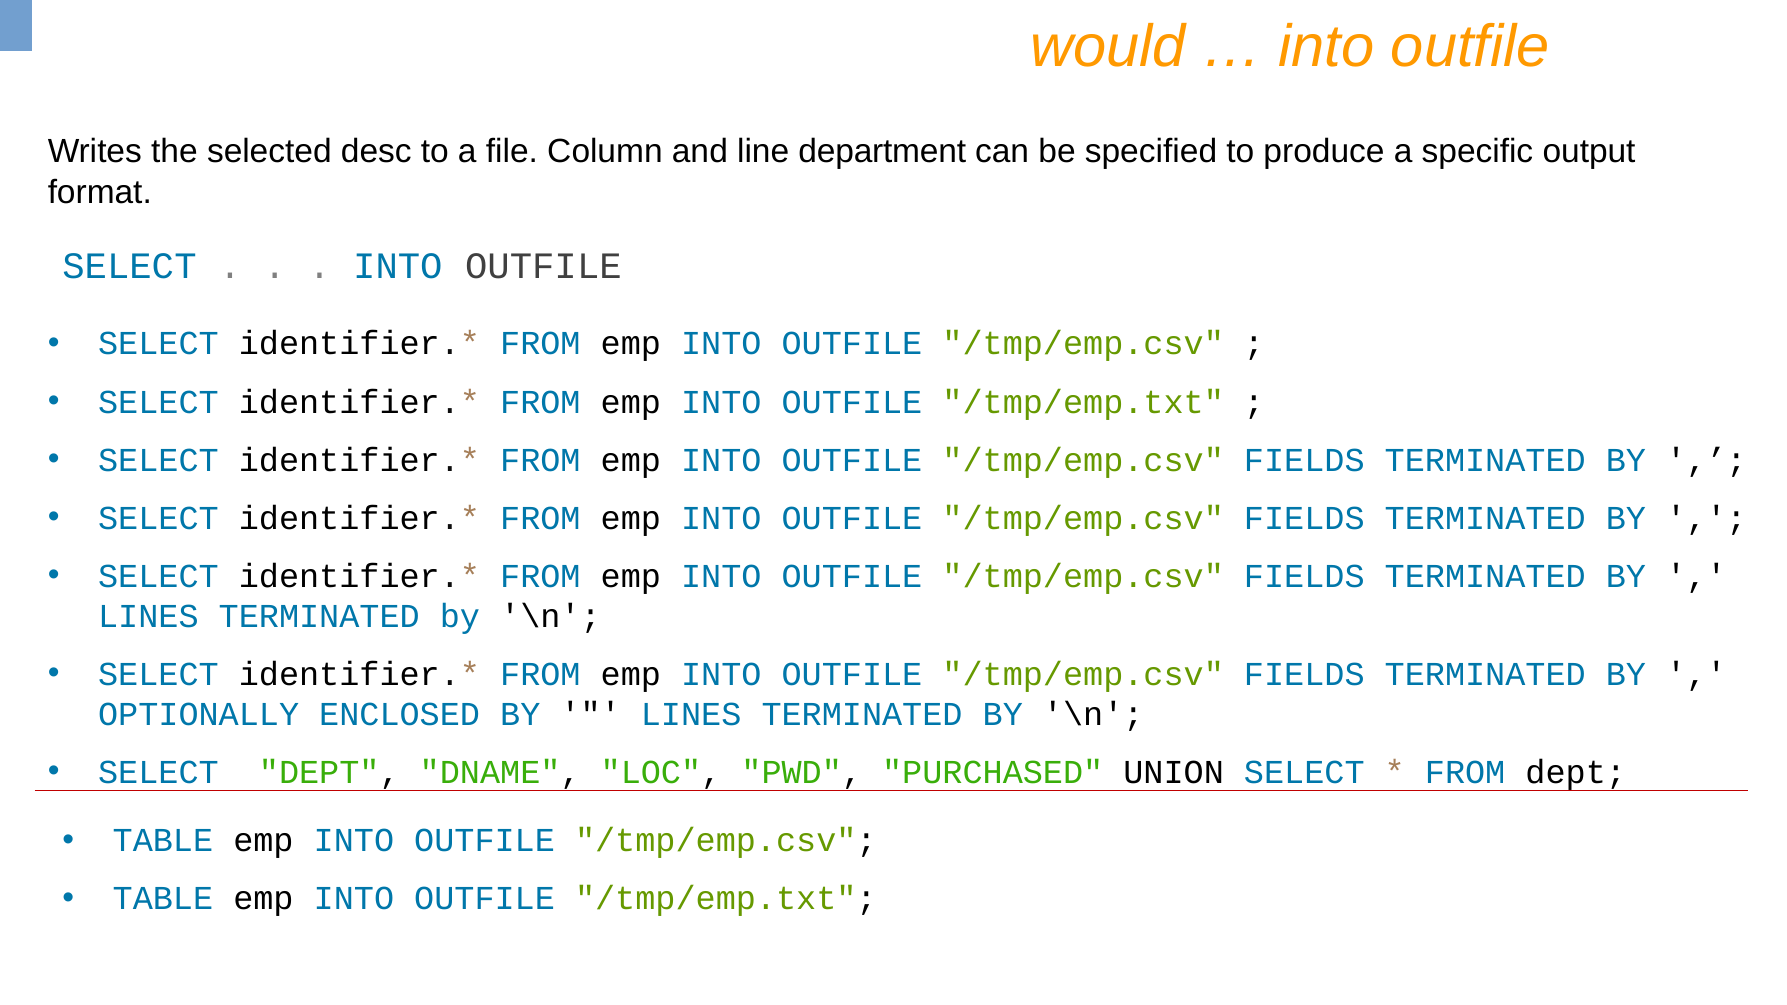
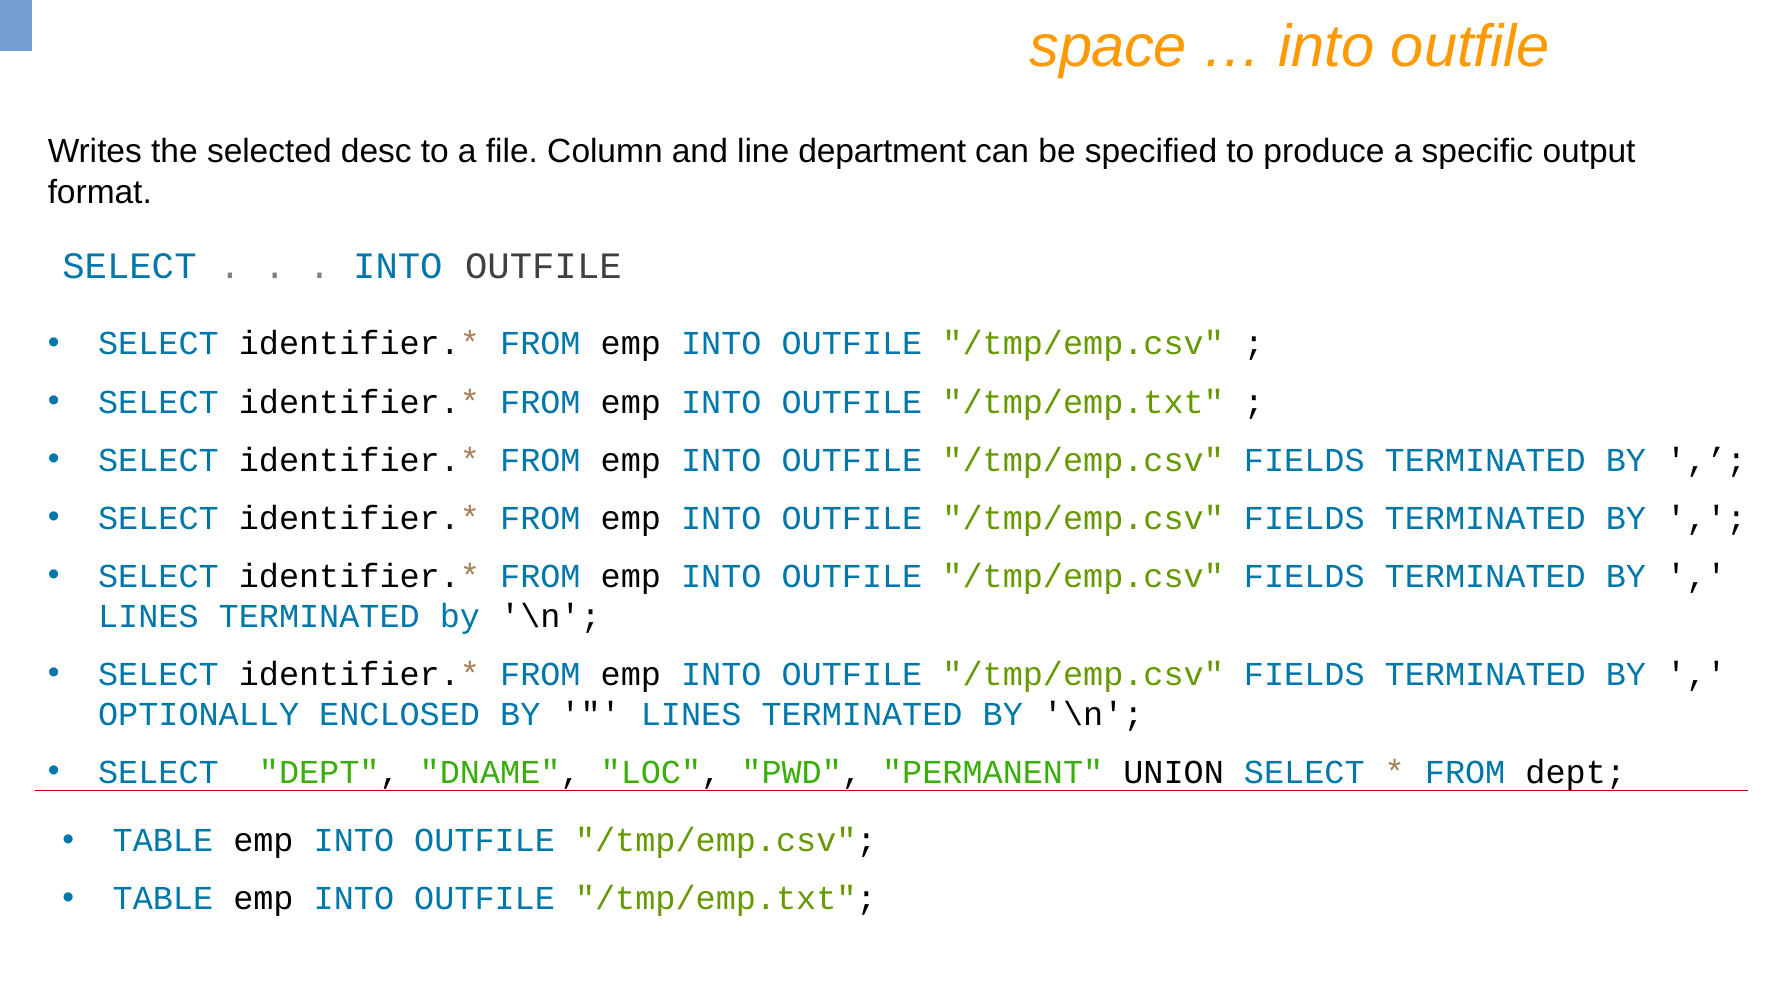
would: would -> space
PURCHASED: PURCHASED -> PERMANENT
